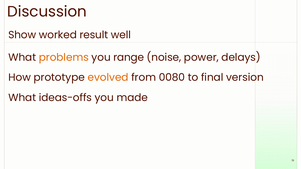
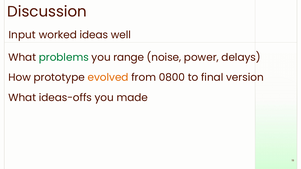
Show: Show -> Input
result: result -> ideas
problems colour: orange -> green
0080: 0080 -> 0800
